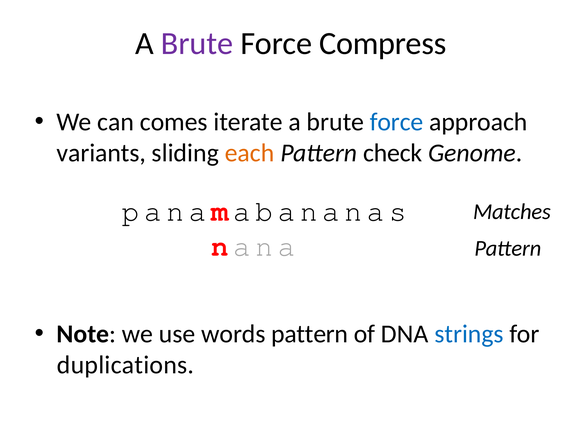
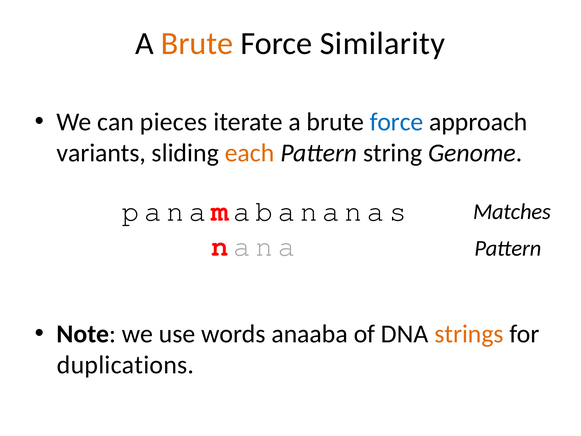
Brute at (197, 43) colour: purple -> orange
Compress: Compress -> Similarity
comes: comes -> pieces
check: check -> string
words pattern: pattern -> anaaba
strings colour: blue -> orange
